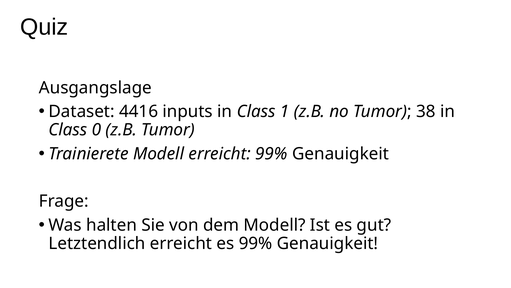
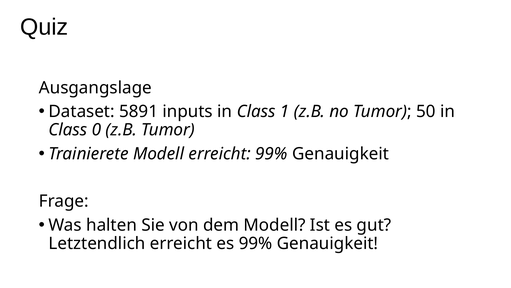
4416: 4416 -> 5891
38: 38 -> 50
